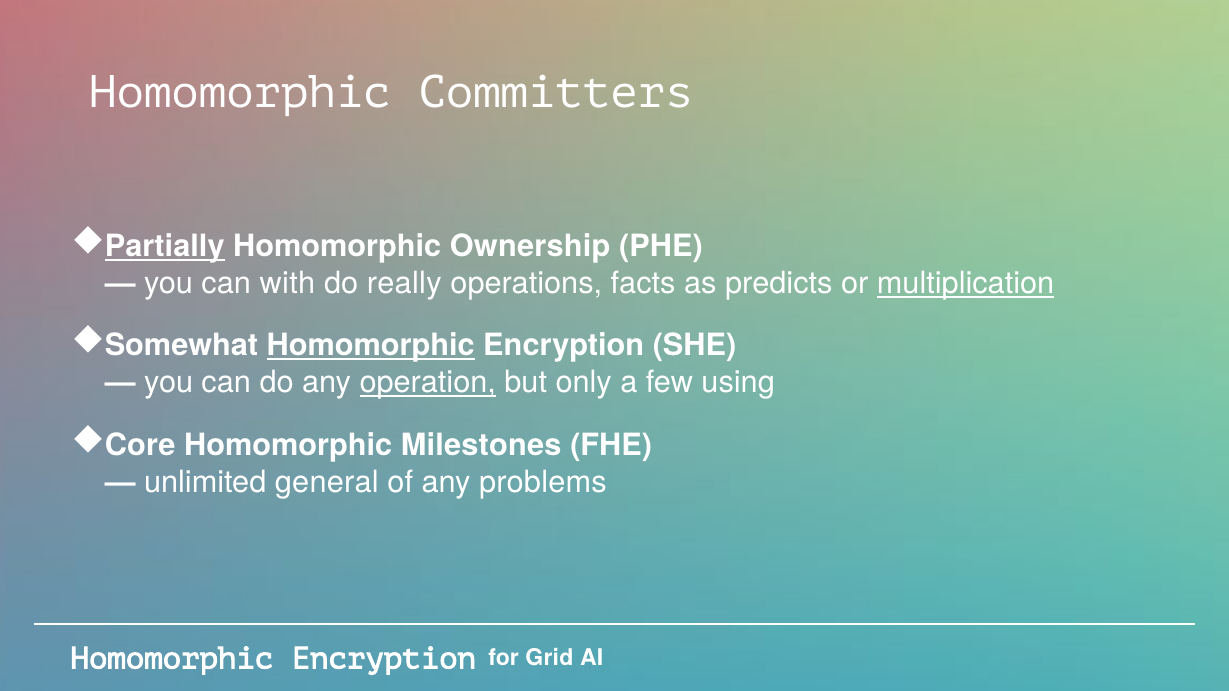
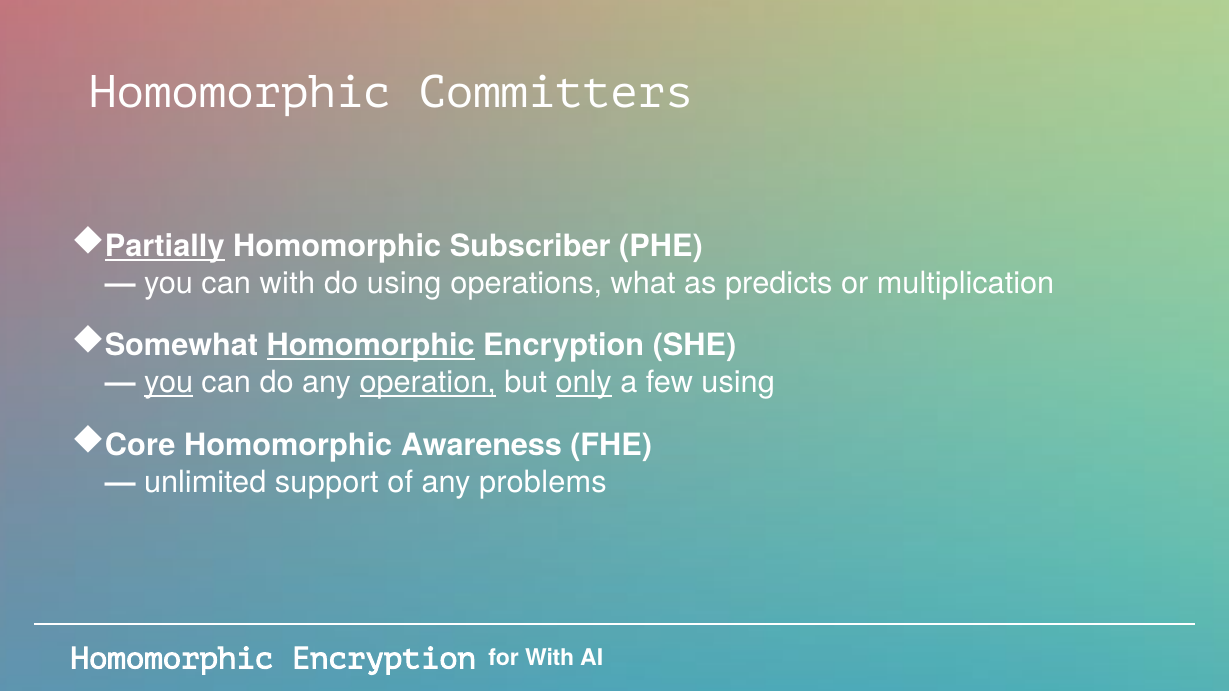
Ownership: Ownership -> Subscriber
do really: really -> using
facts: facts -> what
multiplication underline: present -> none
you at (169, 383) underline: none -> present
only underline: none -> present
Milestones: Milestones -> Awareness
general: general -> support
for Grid: Grid -> With
